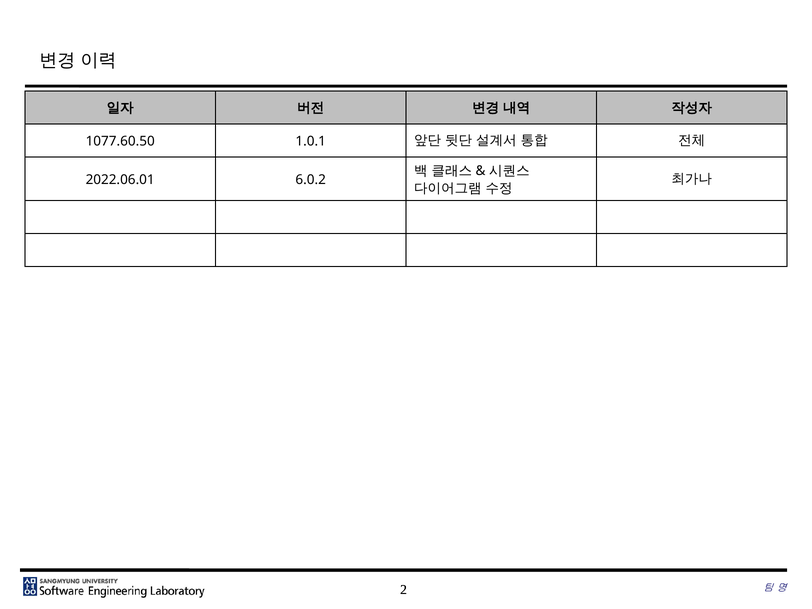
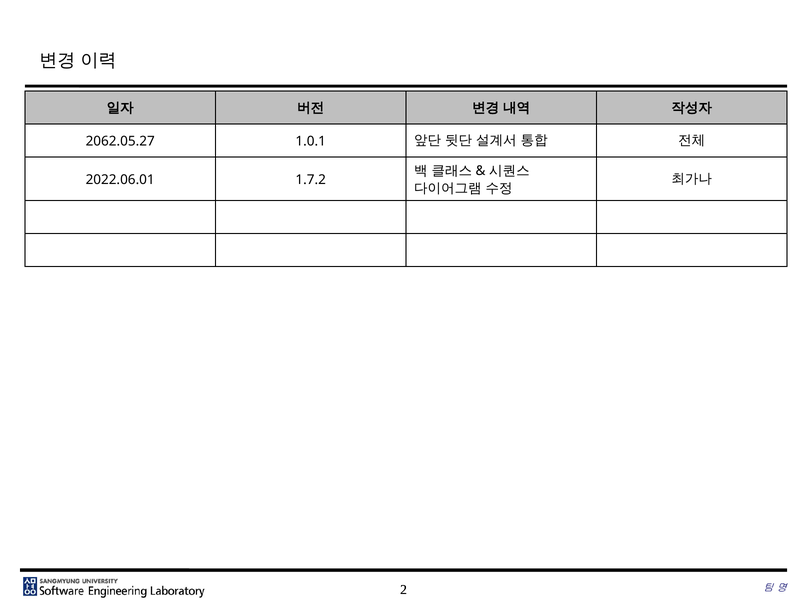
1077.60.50: 1077.60.50 -> 2062.05.27
6.0.2: 6.0.2 -> 1.7.2
